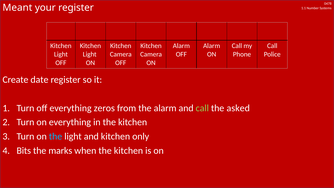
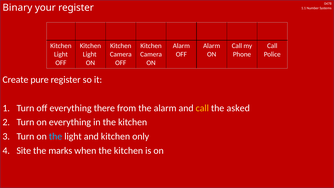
Meant: Meant -> Binary
date: date -> pure
zeros: zeros -> there
call at (202, 108) colour: light green -> yellow
Bits: Bits -> Site
